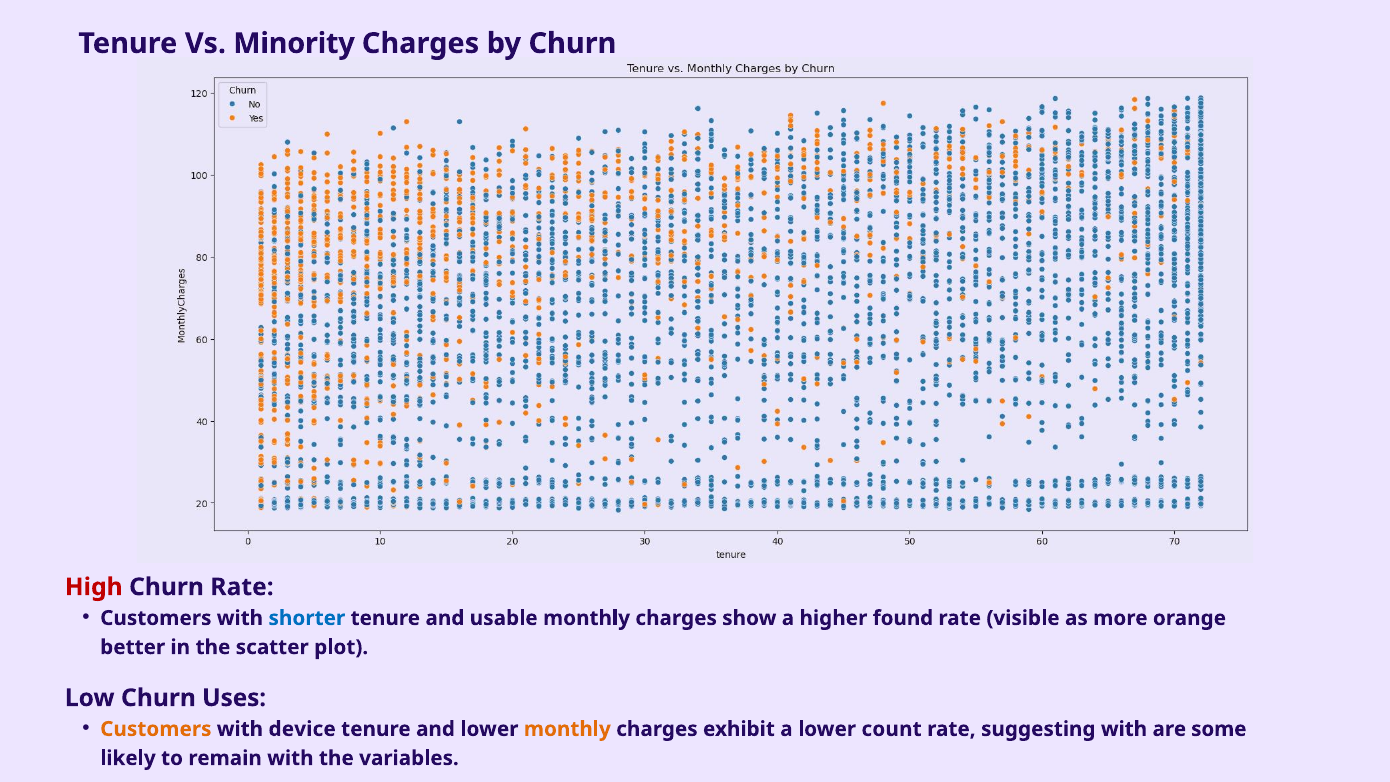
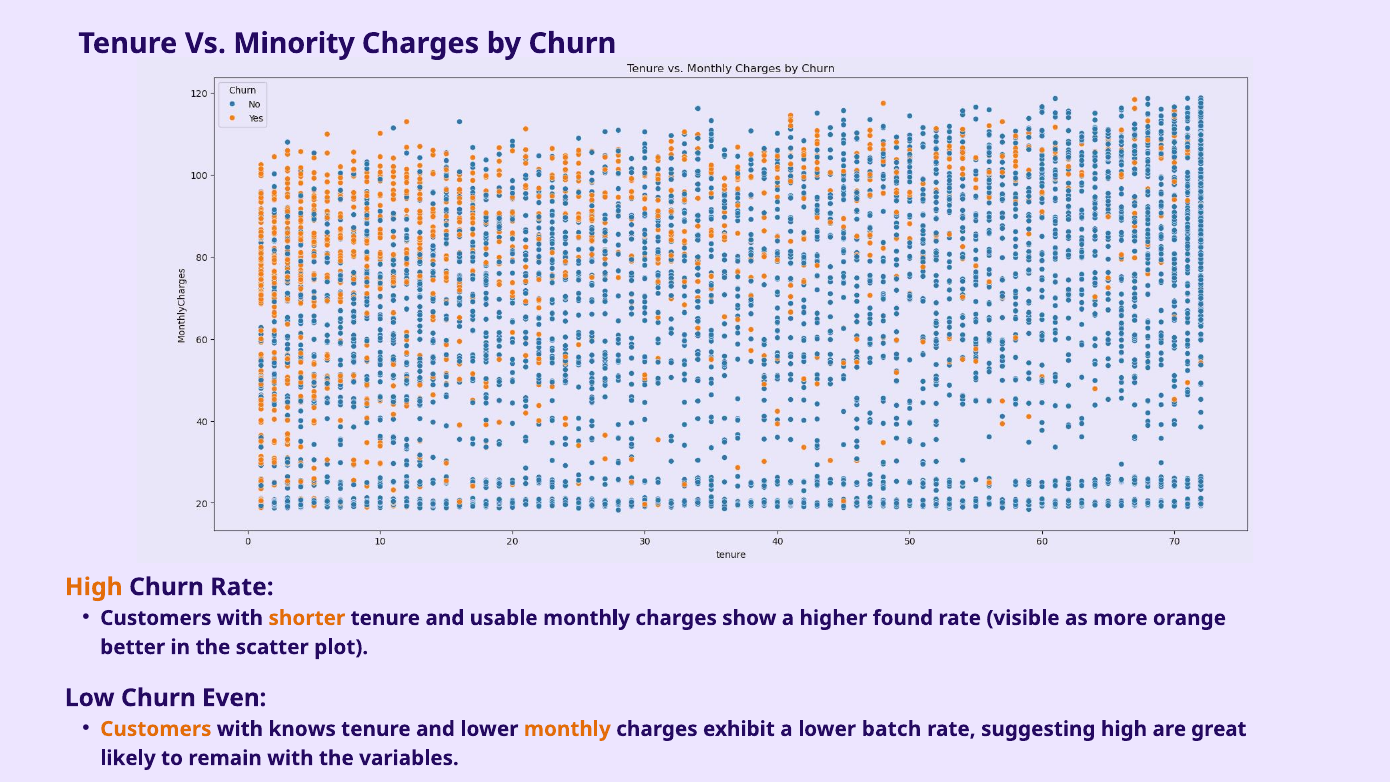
High at (94, 587) colour: red -> orange
shorter colour: blue -> orange
Uses: Uses -> Even
device: device -> knows
count: count -> batch
suggesting with: with -> high
some: some -> great
